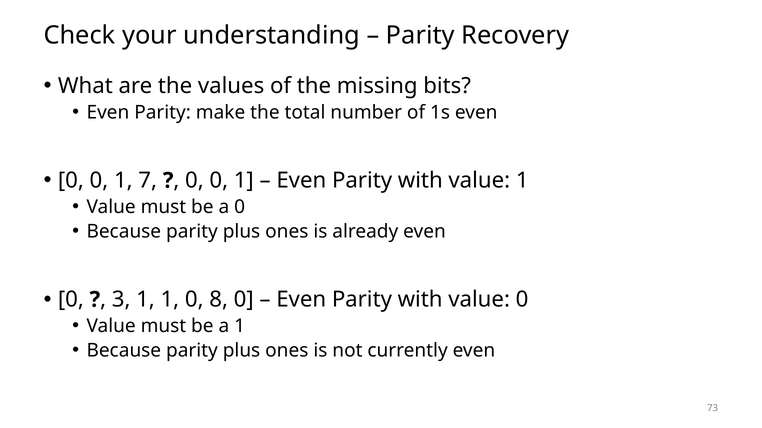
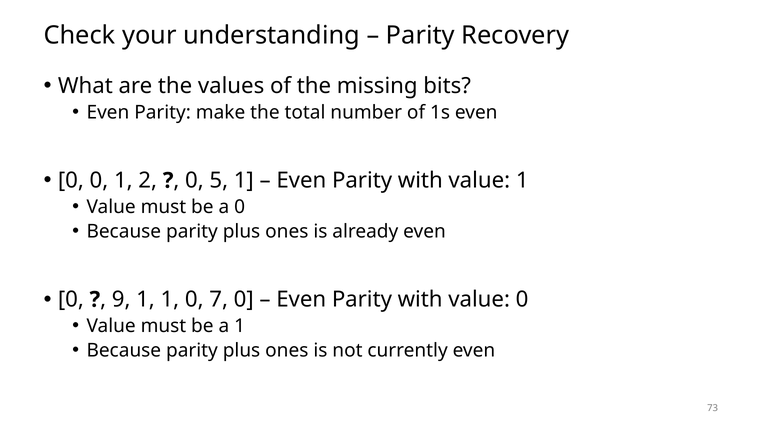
7: 7 -> 2
0 at (219, 181): 0 -> 5
3: 3 -> 9
8: 8 -> 7
